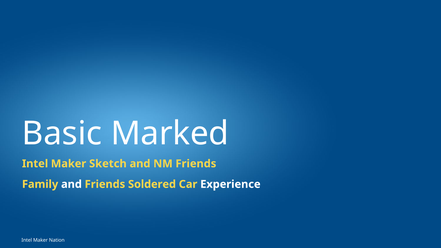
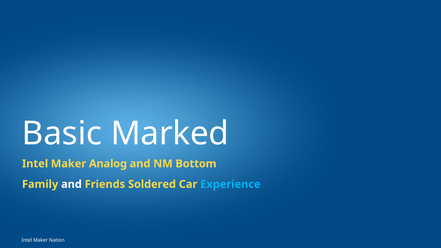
Sketch: Sketch -> Analog
NM Friends: Friends -> Bottom
Experience colour: white -> light blue
